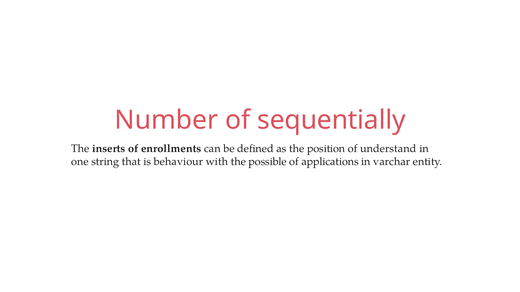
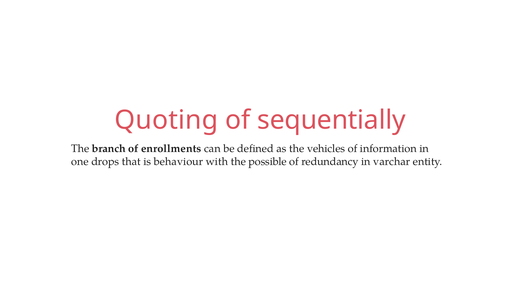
Number: Number -> Quoting
inserts: inserts -> branch
position: position -> vehicles
understand: understand -> information
string: string -> drops
applications: applications -> redundancy
